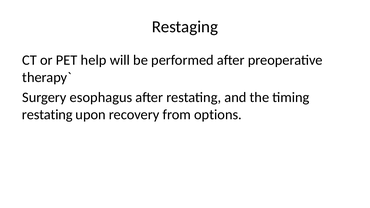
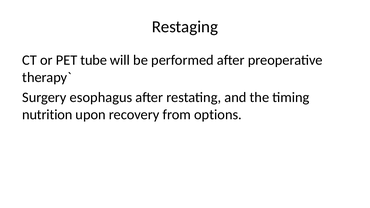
help: help -> tube
restating at (47, 115): restating -> nutrition
